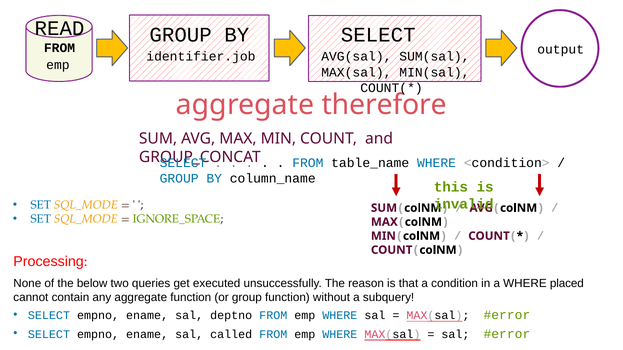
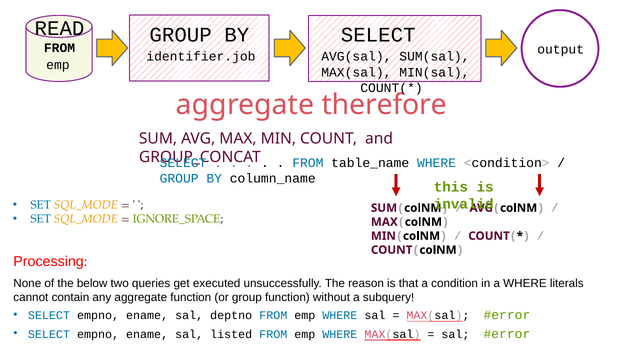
placed: placed -> literals
called: called -> listed
